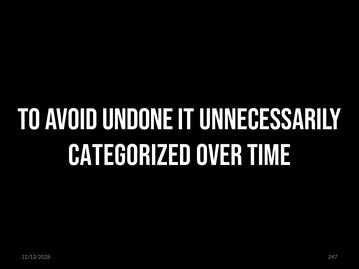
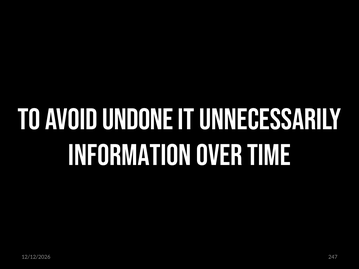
CATEGORIZED: CATEGORIZED -> INFORMATION
